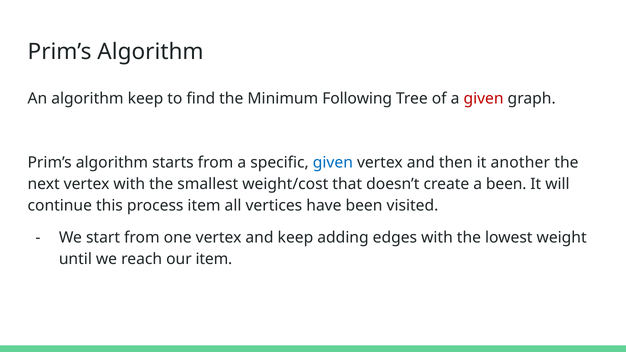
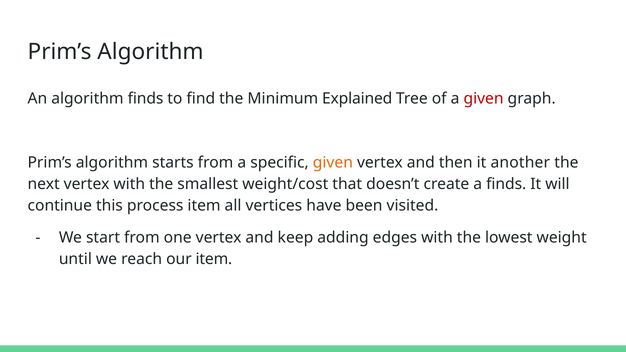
algorithm keep: keep -> finds
Following: Following -> Explained
given at (333, 162) colour: blue -> orange
a been: been -> finds
